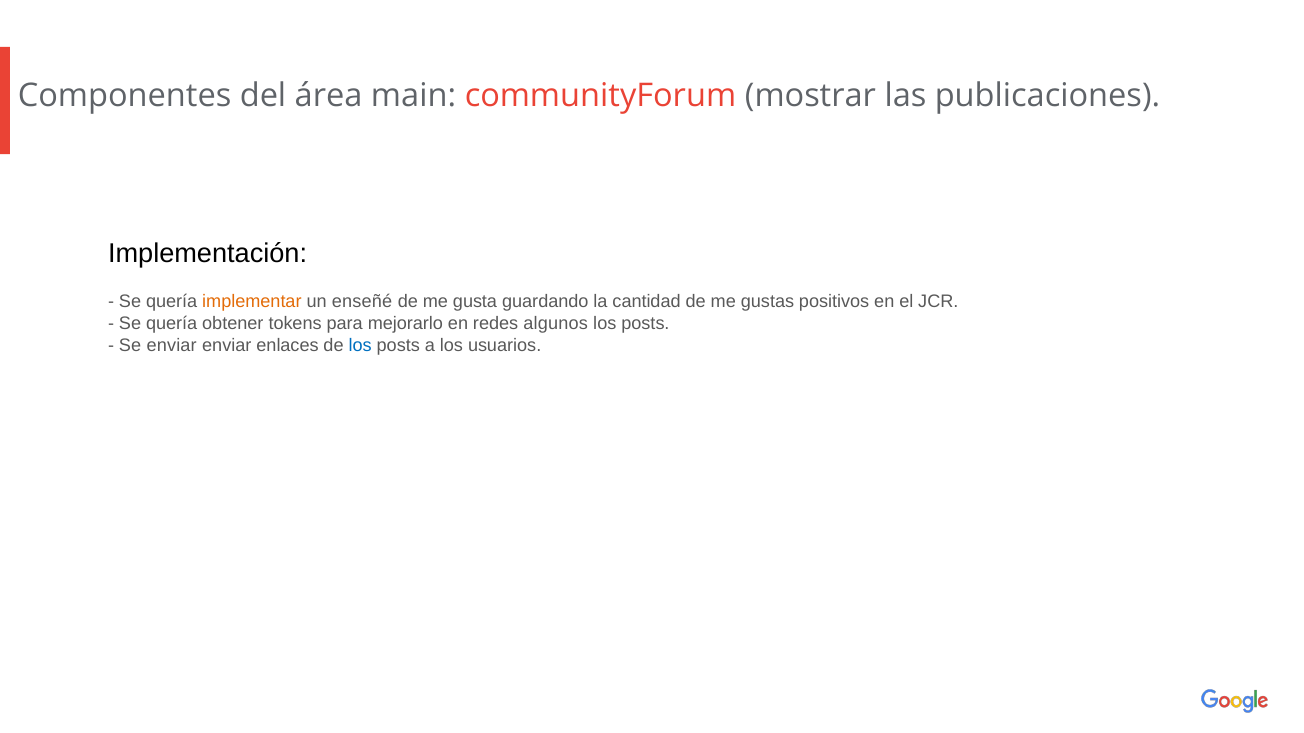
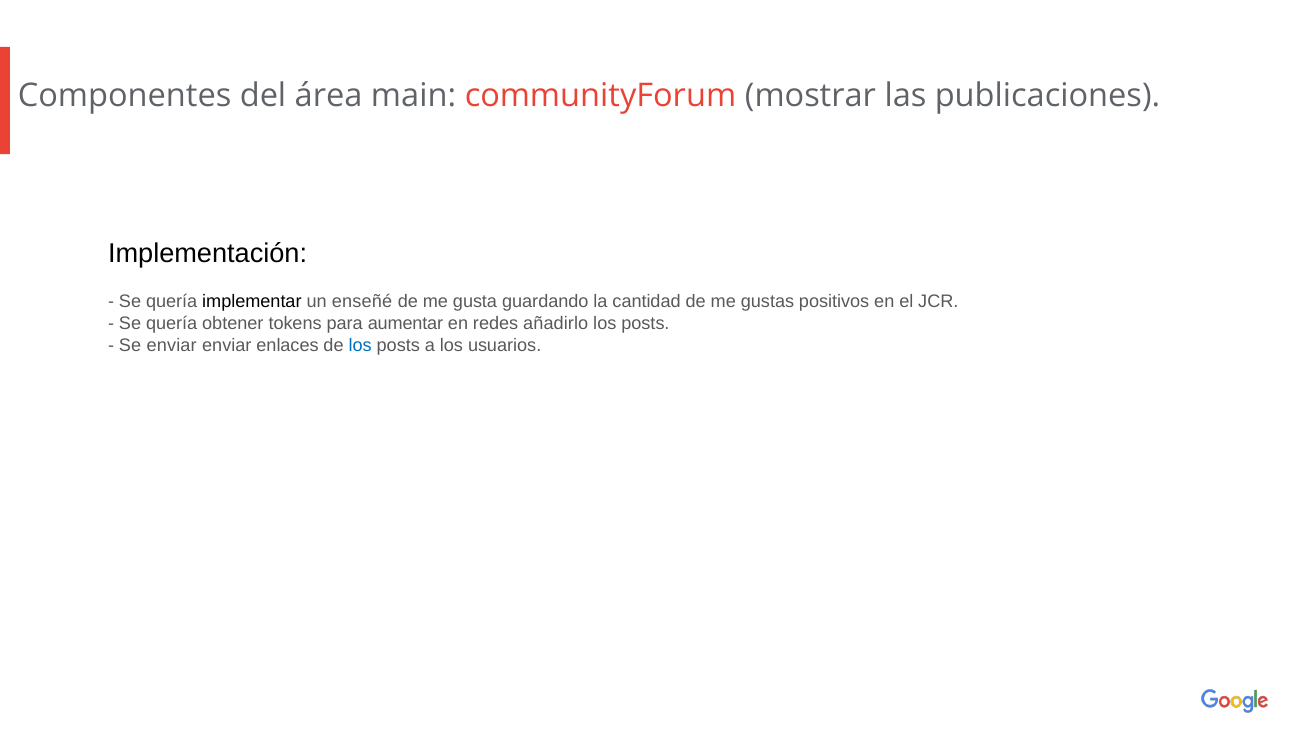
implementar colour: orange -> black
mejorarlo: mejorarlo -> aumentar
algunos: algunos -> añadirlo
